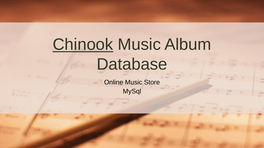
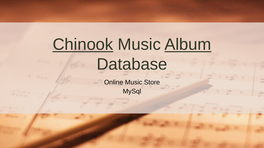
Album underline: none -> present
